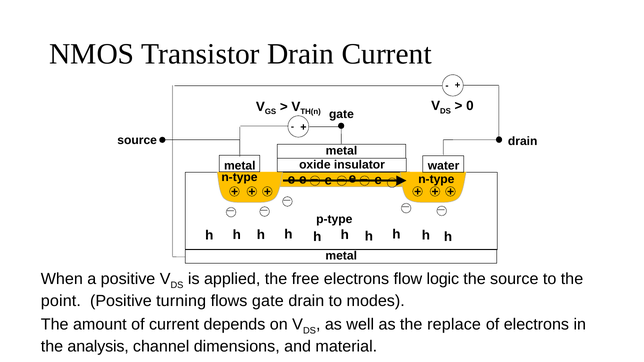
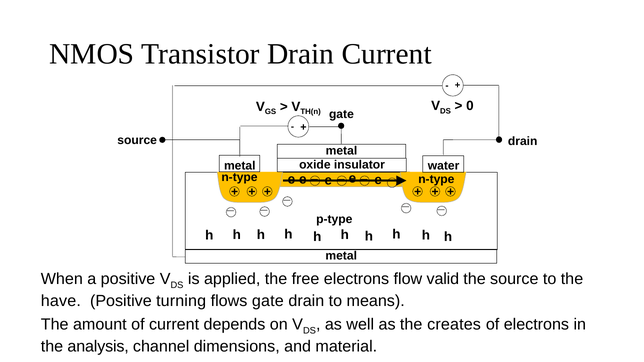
logic: logic -> valid
point: point -> have
modes: modes -> means
replace: replace -> creates
